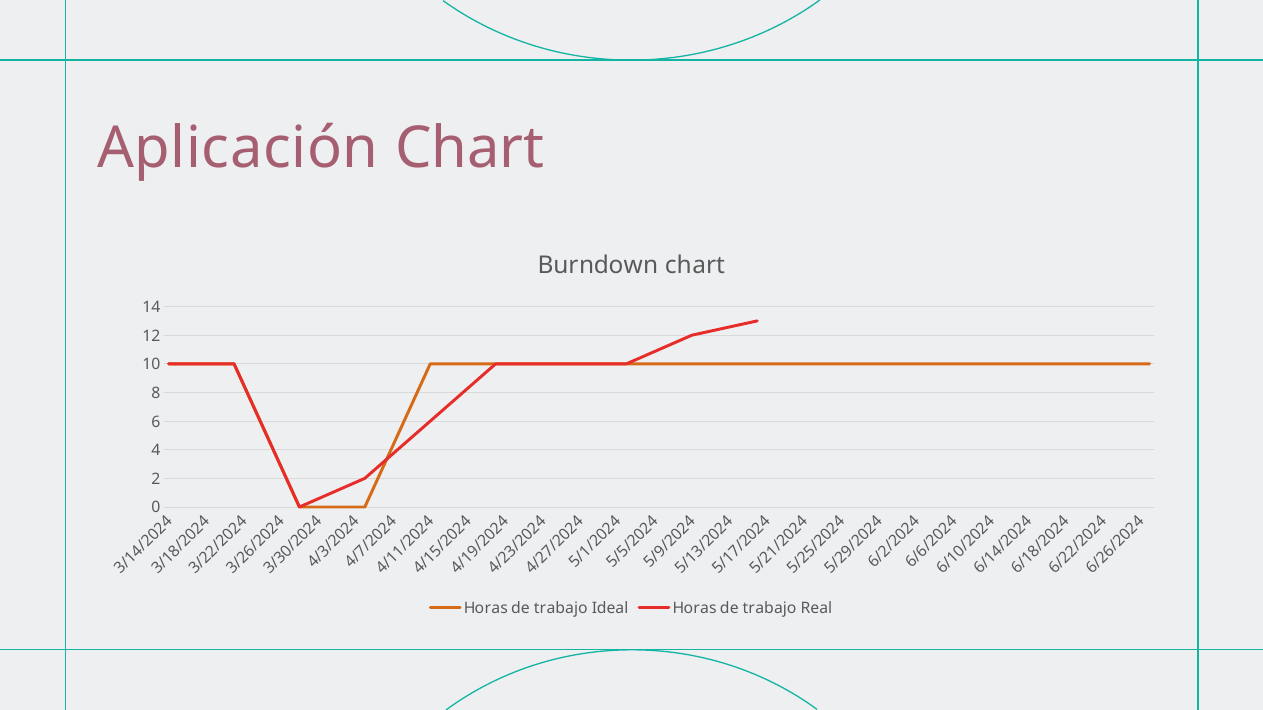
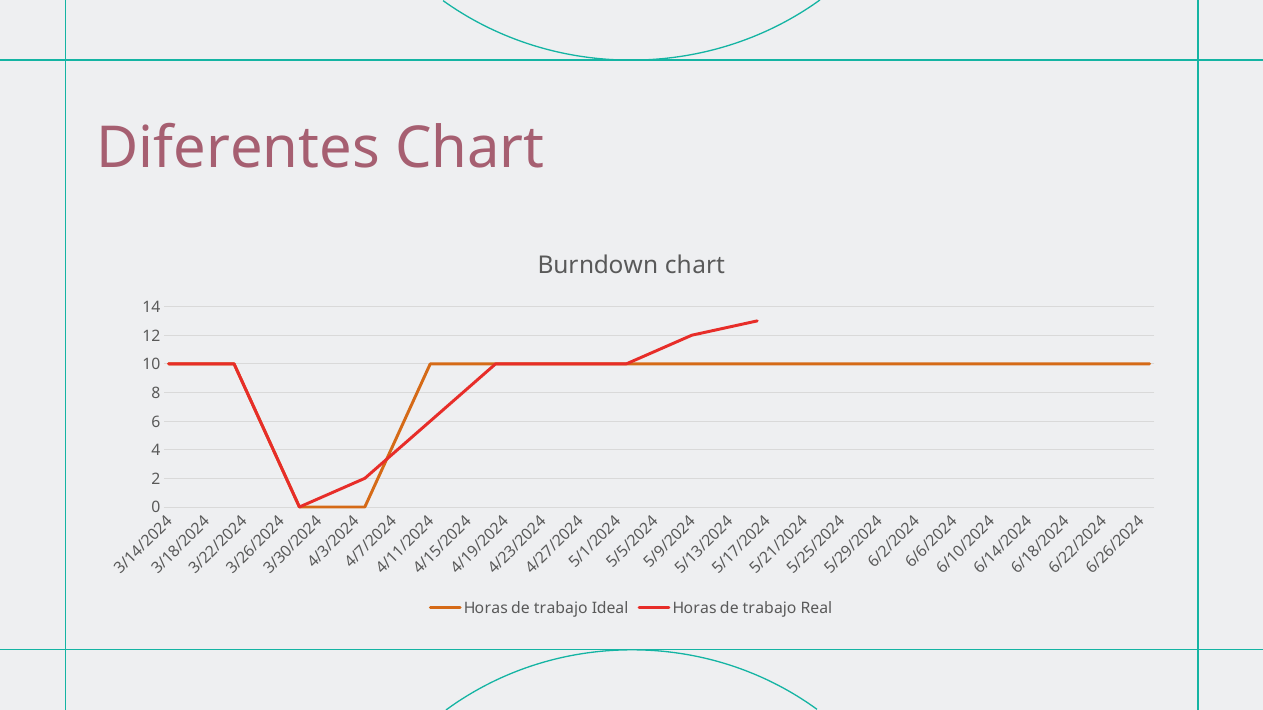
Aplicación: Aplicación -> Diferentes
